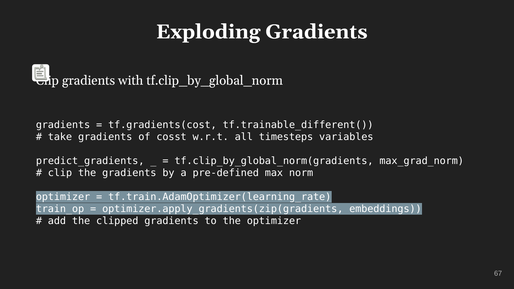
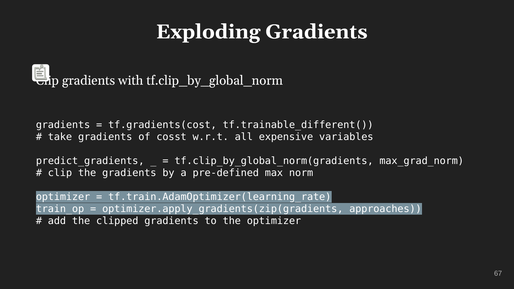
timesteps: timesteps -> expensive
embeddings: embeddings -> approaches
